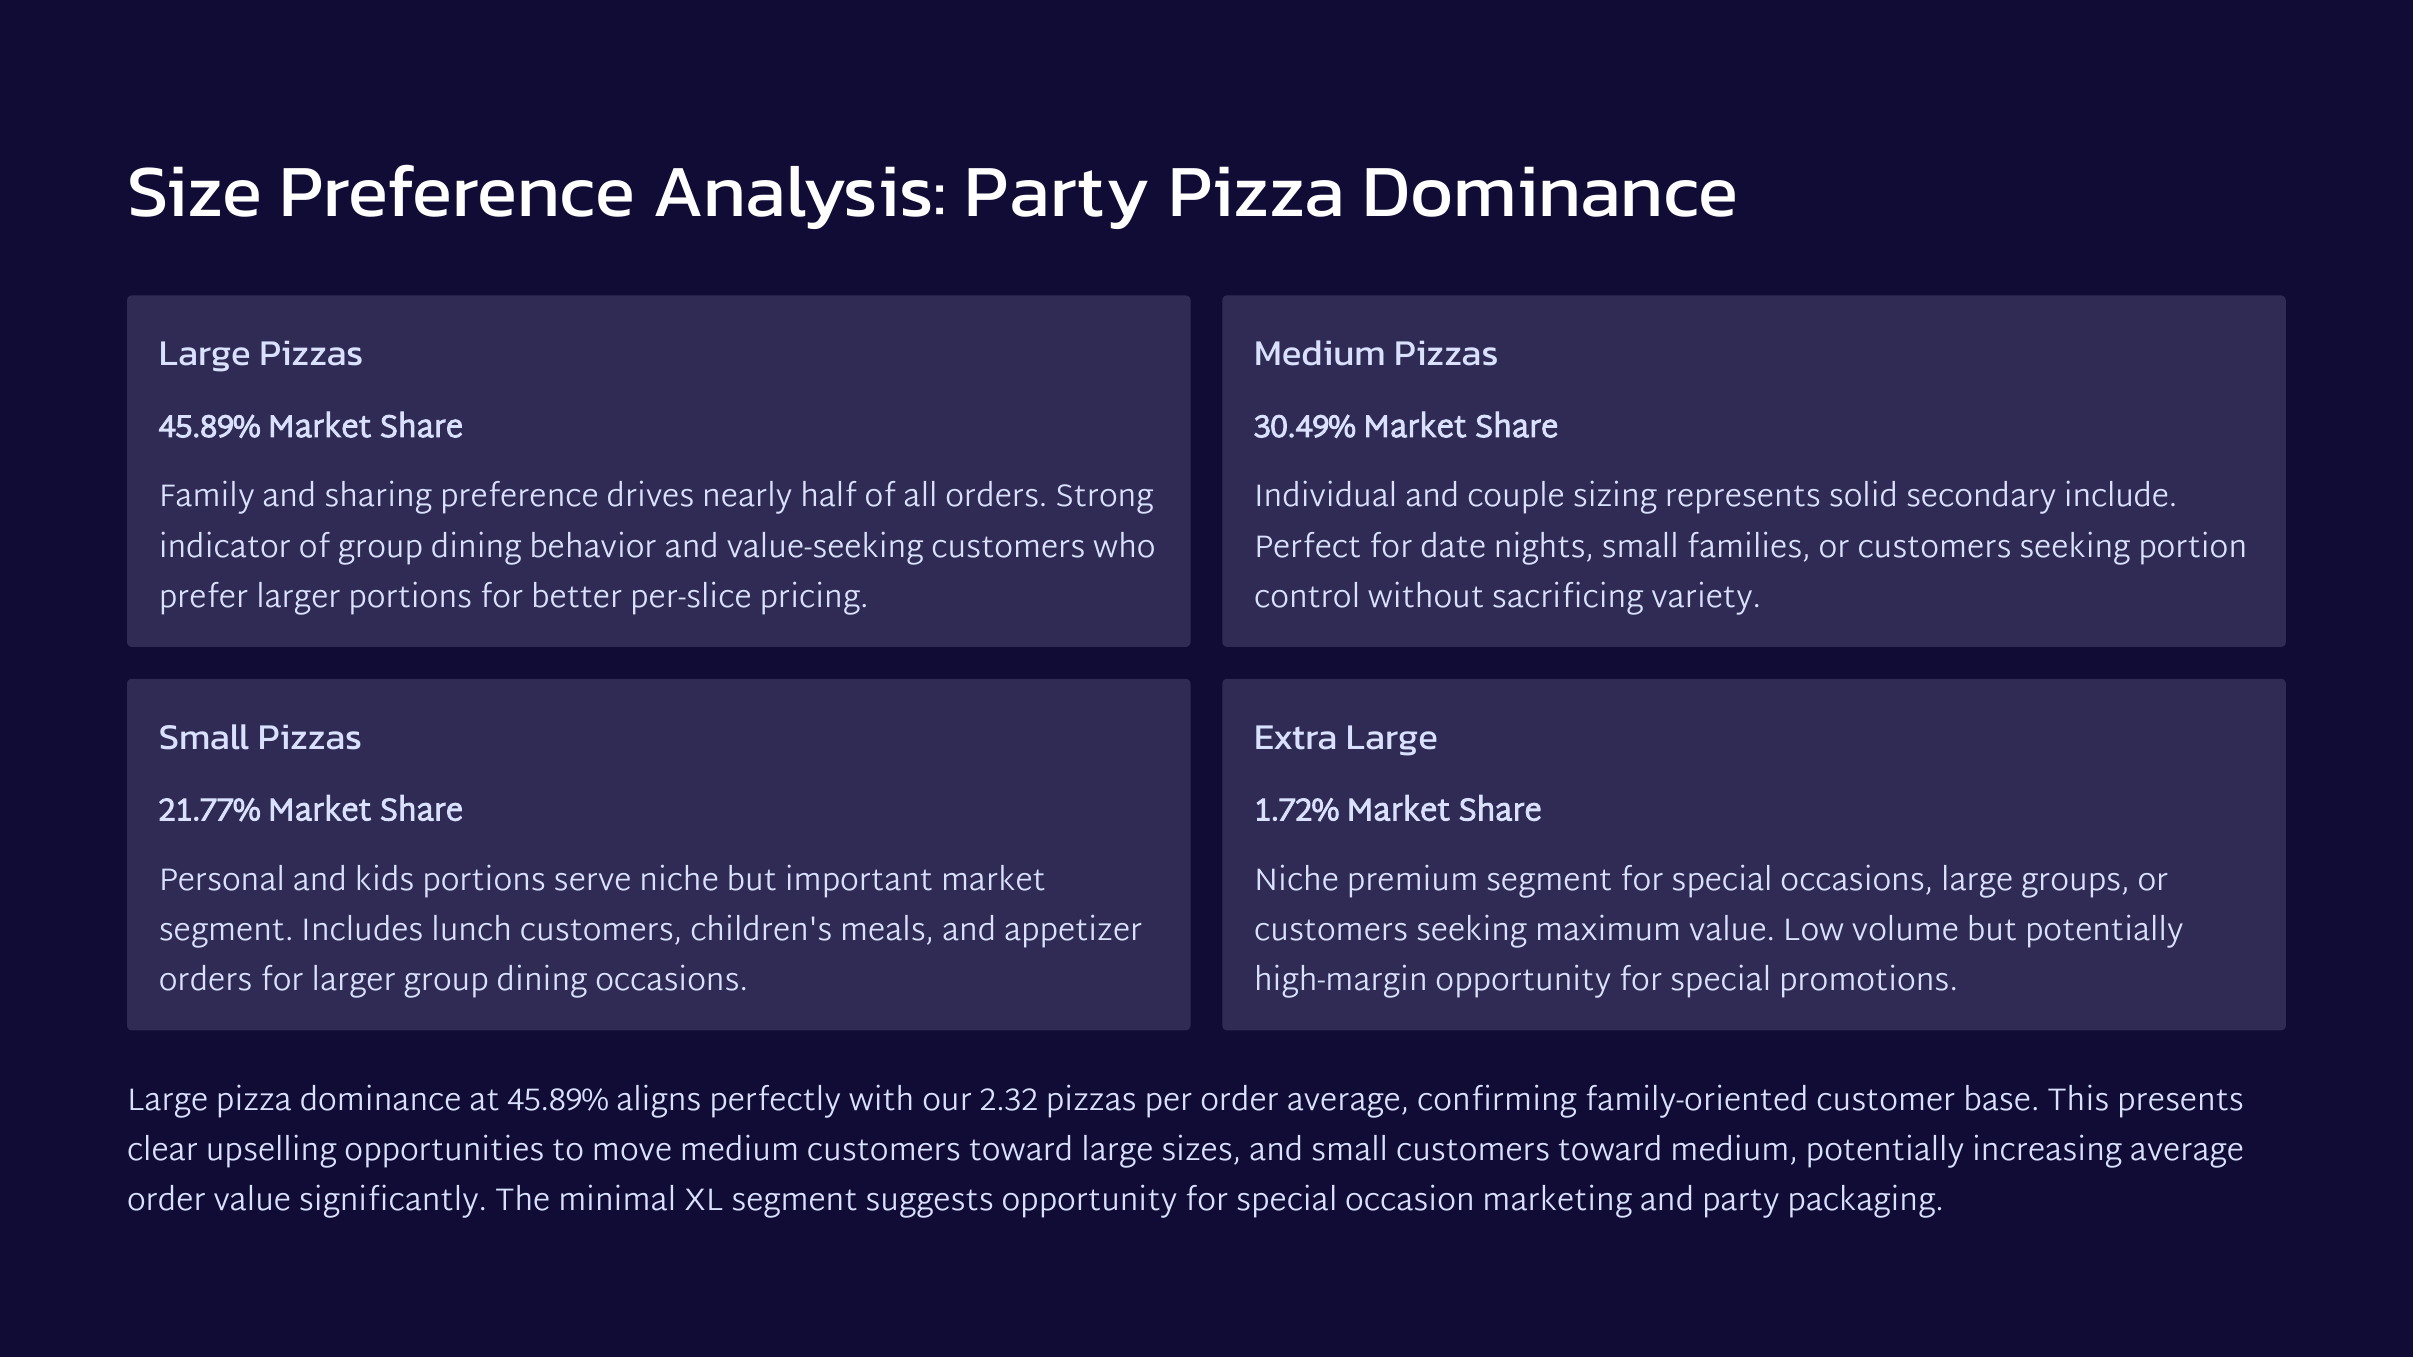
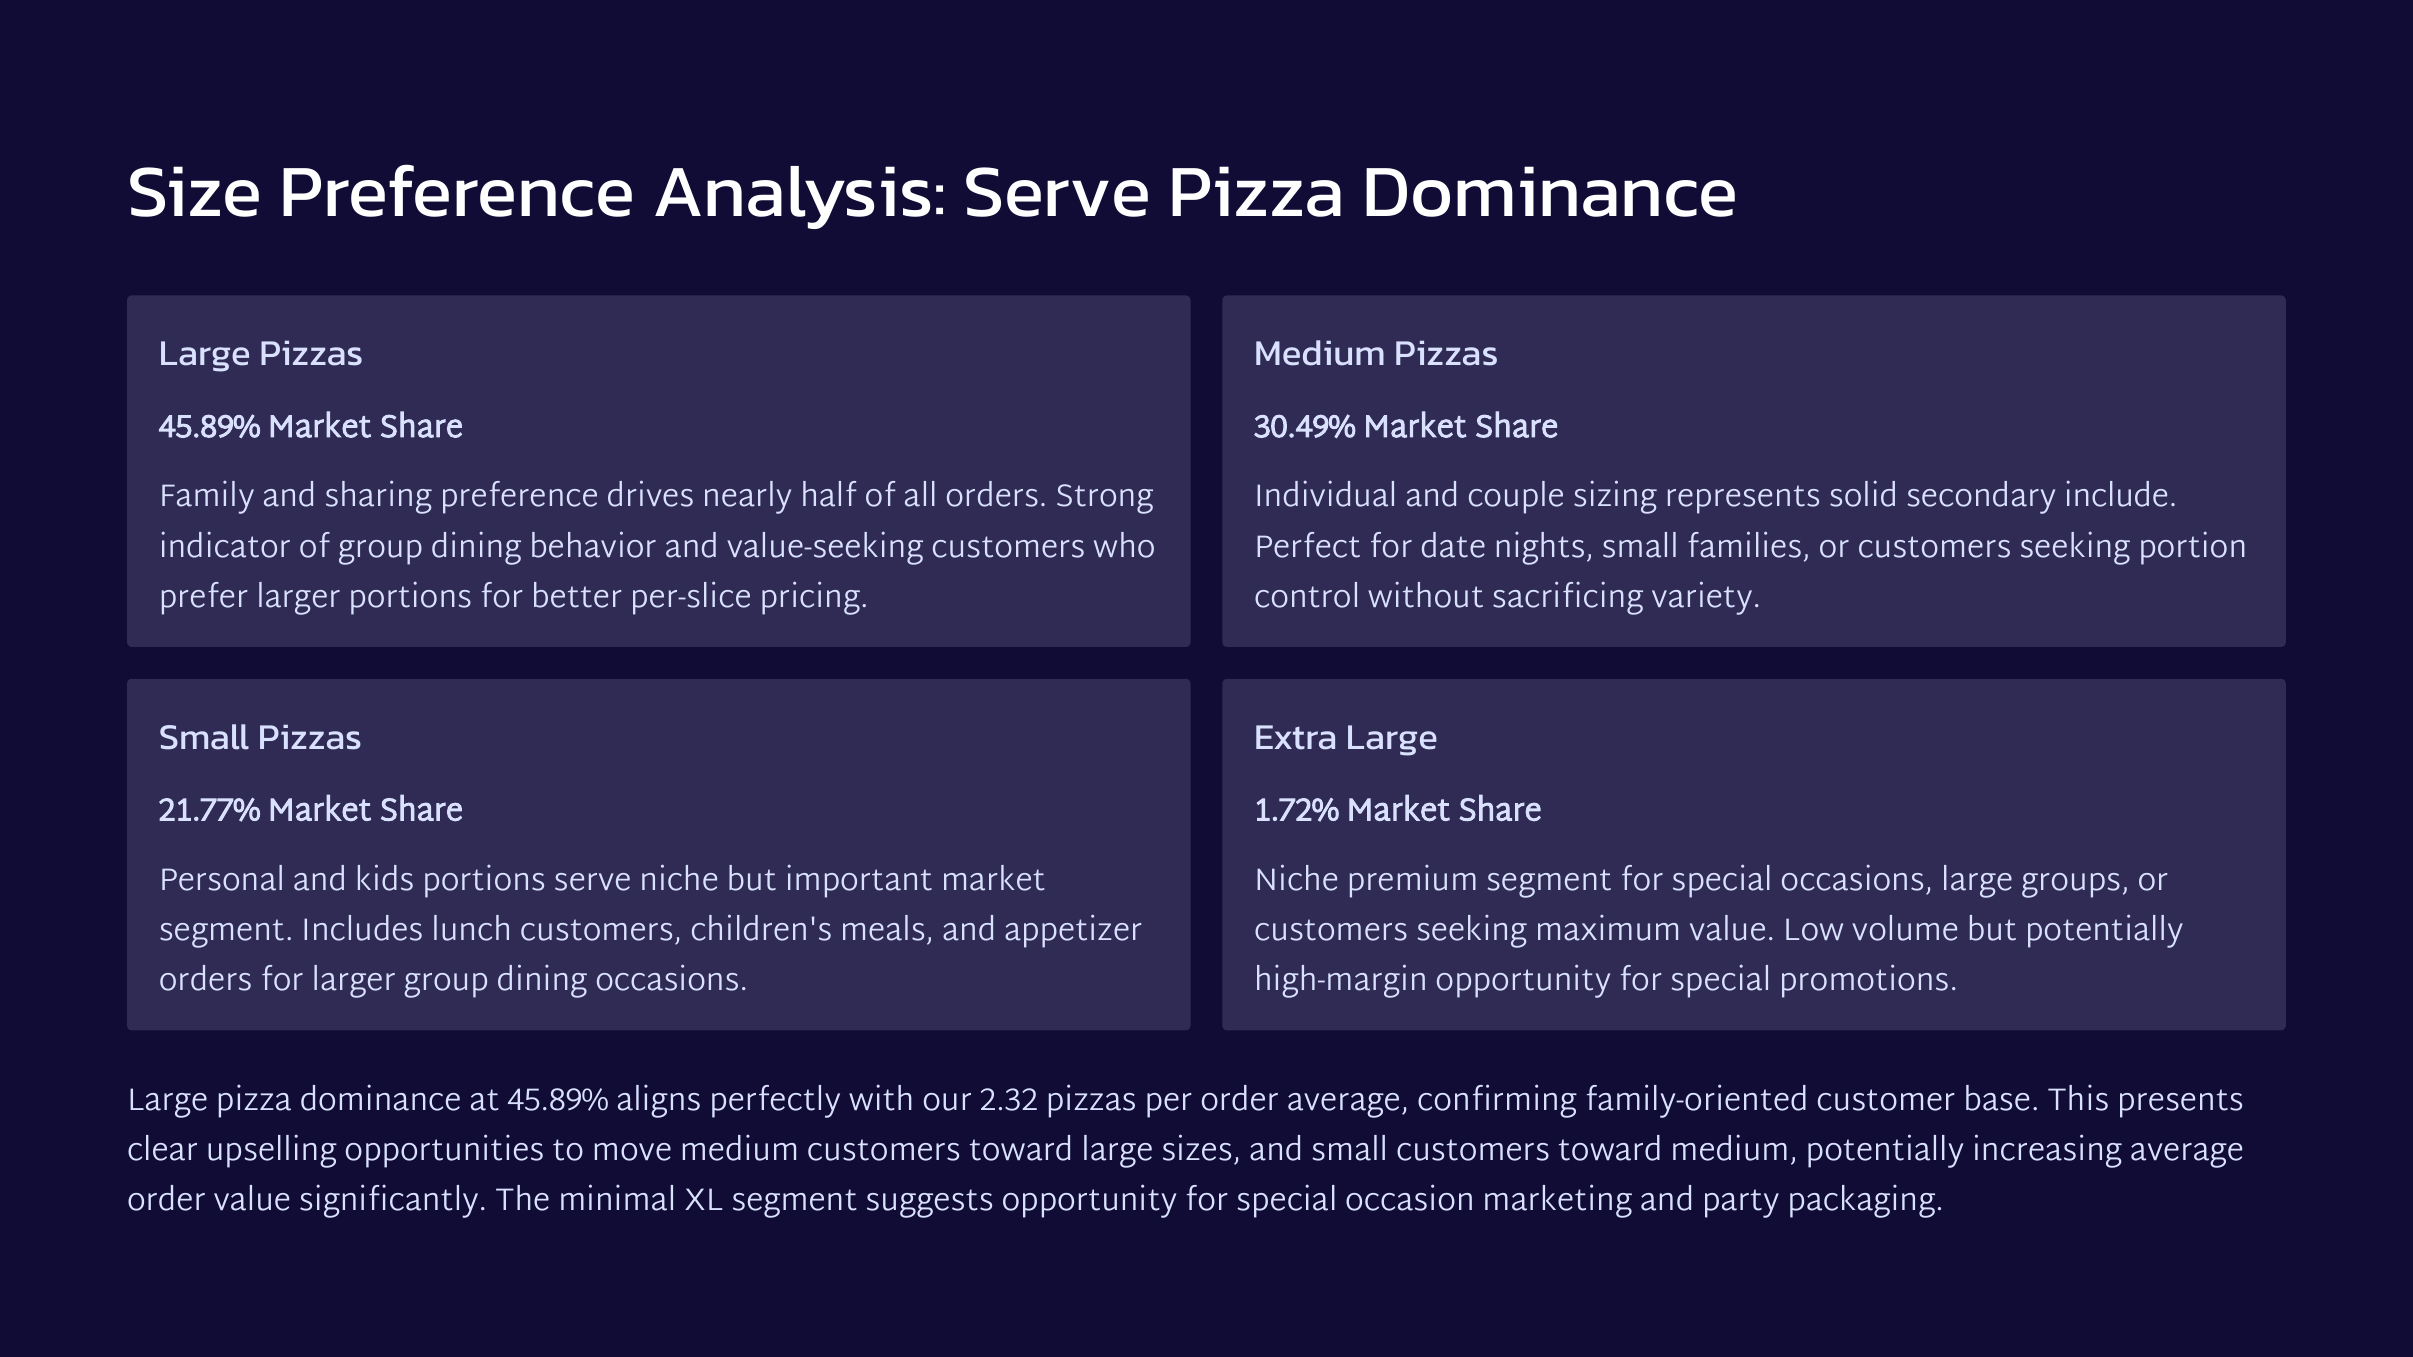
Analysis Party: Party -> Serve
